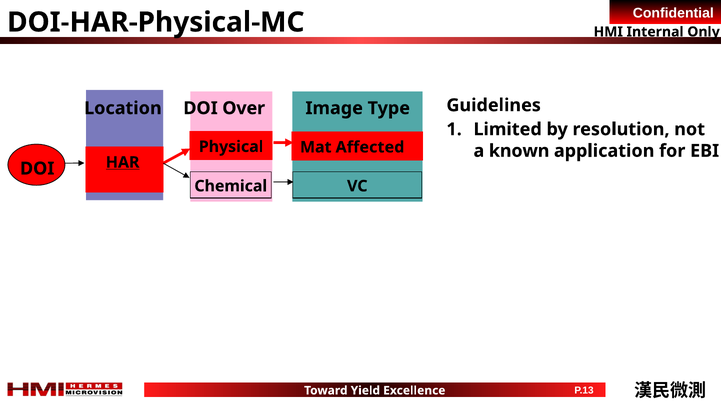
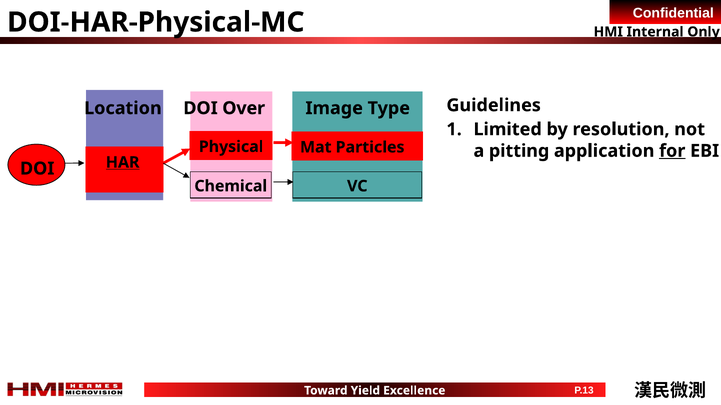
Affected: Affected -> Particles
known: known -> pitting
for underline: none -> present
